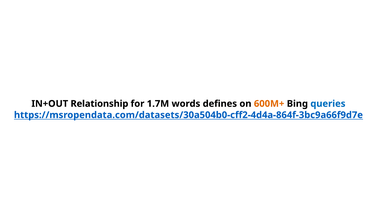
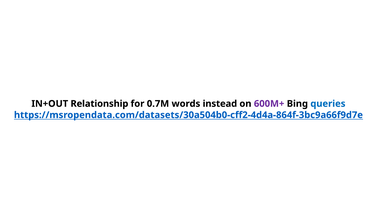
1.7M: 1.7M -> 0.7M
defines: defines -> instead
600M+ colour: orange -> purple
